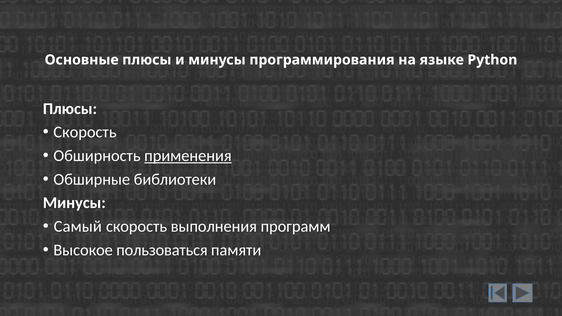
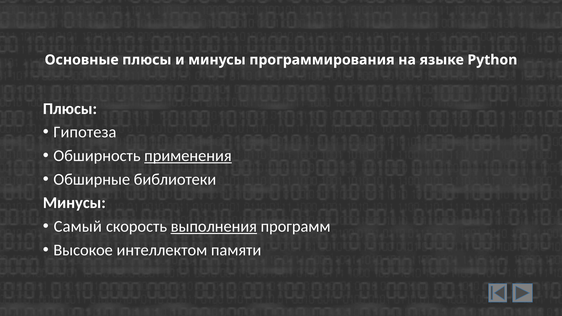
Скорость at (85, 132): Скорость -> Гипотеза
выполнения underline: none -> present
пользоваться: пользоваться -> интеллектом
